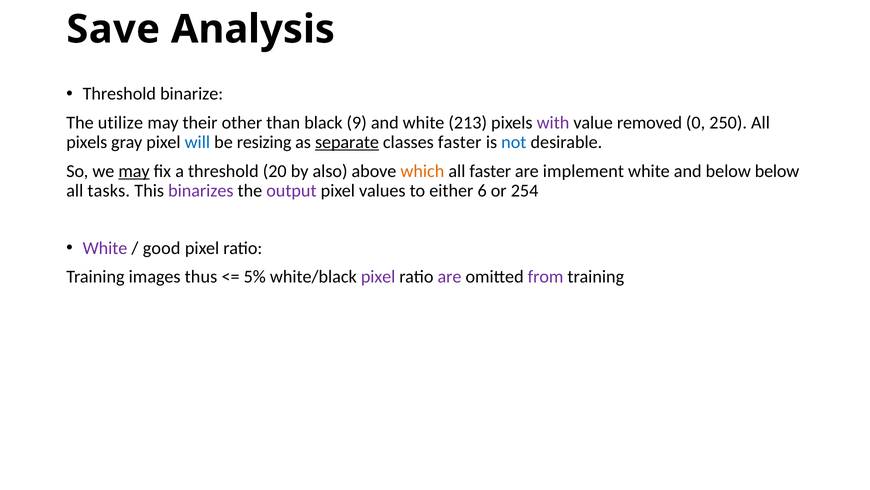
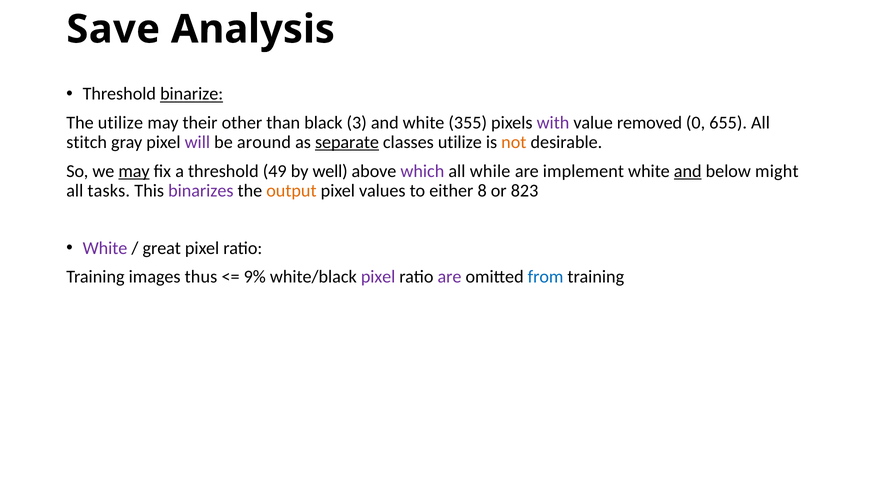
binarize underline: none -> present
9: 9 -> 3
213: 213 -> 355
250: 250 -> 655
pixels at (87, 142): pixels -> stitch
will colour: blue -> purple
resizing: resizing -> around
classes faster: faster -> utilize
not colour: blue -> orange
20: 20 -> 49
also: also -> well
which colour: orange -> purple
all faster: faster -> while
and at (688, 171) underline: none -> present
below below: below -> might
output colour: purple -> orange
6: 6 -> 8
254: 254 -> 823
good: good -> great
5%: 5% -> 9%
from colour: purple -> blue
